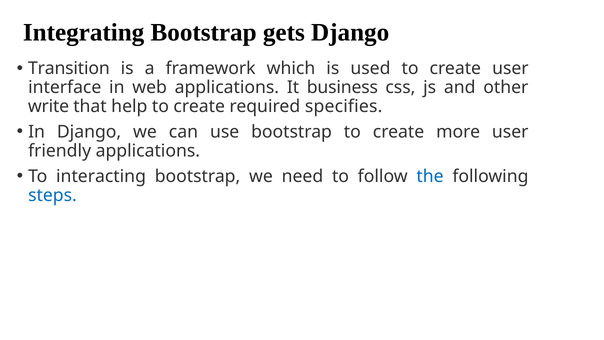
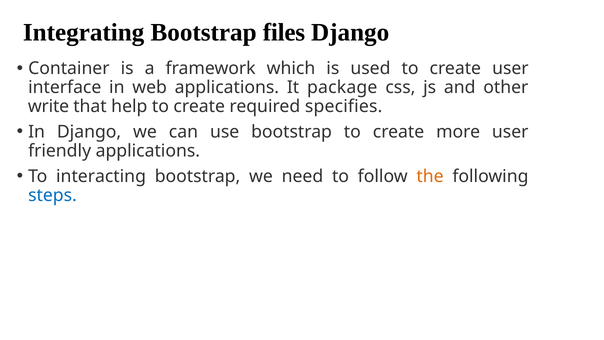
gets: gets -> files
Transition: Transition -> Container
business: business -> package
the colour: blue -> orange
